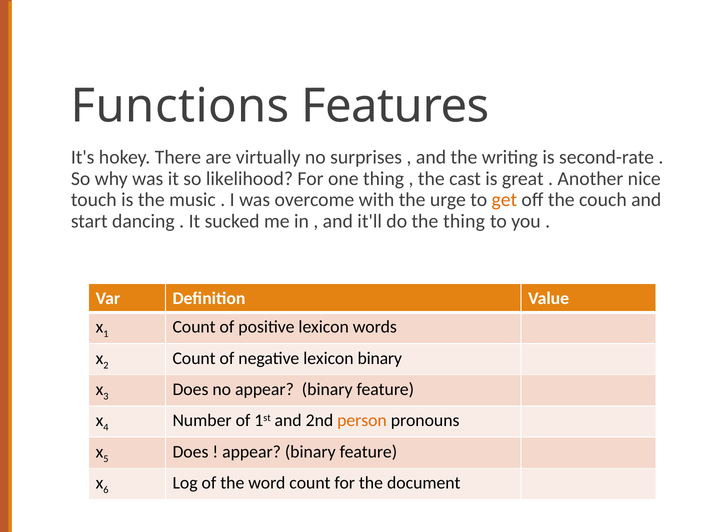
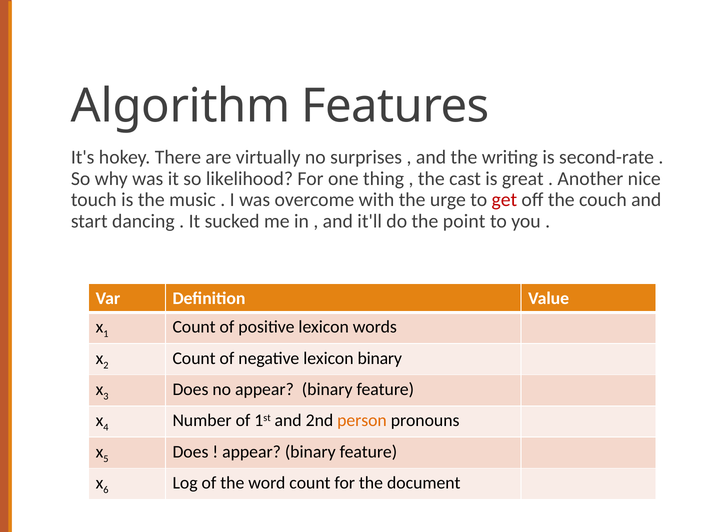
Functions: Functions -> Algorithm
get colour: orange -> red
the thing: thing -> point
